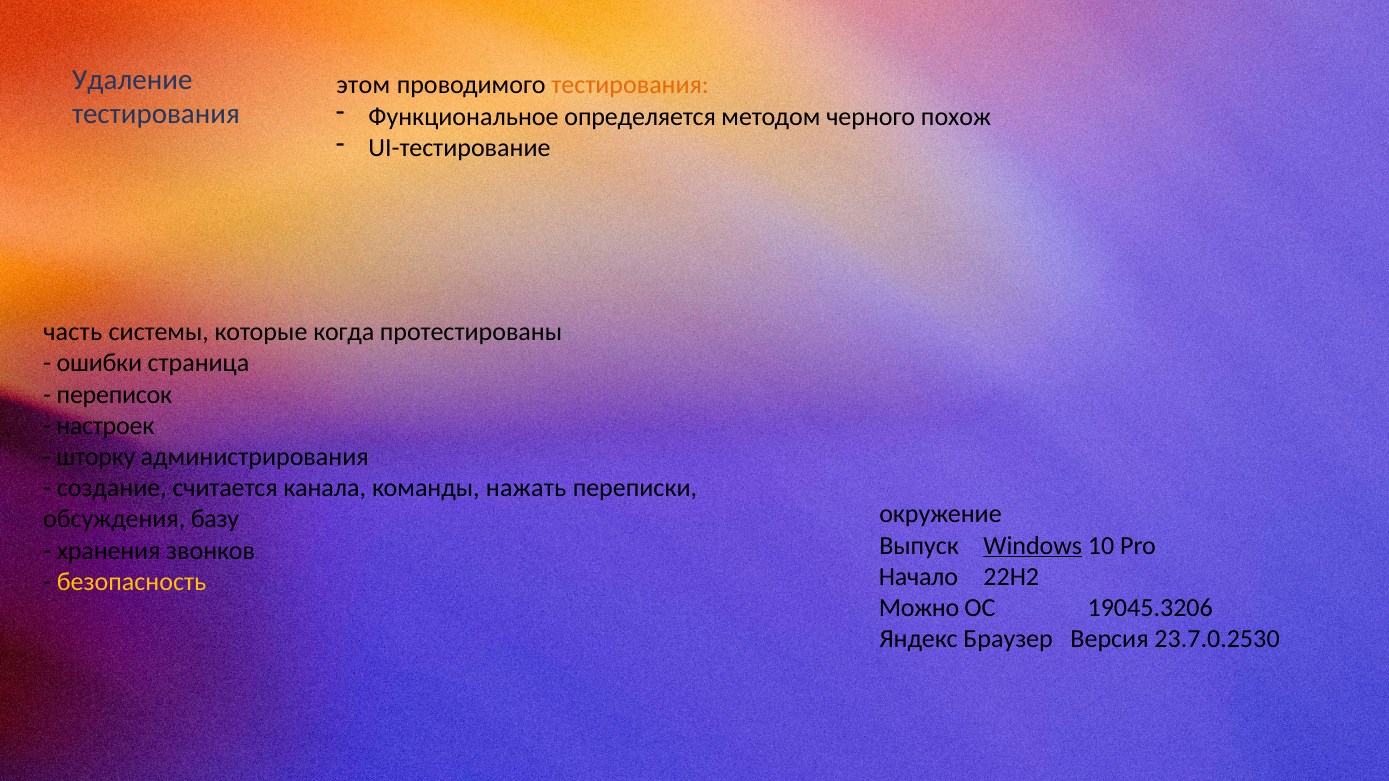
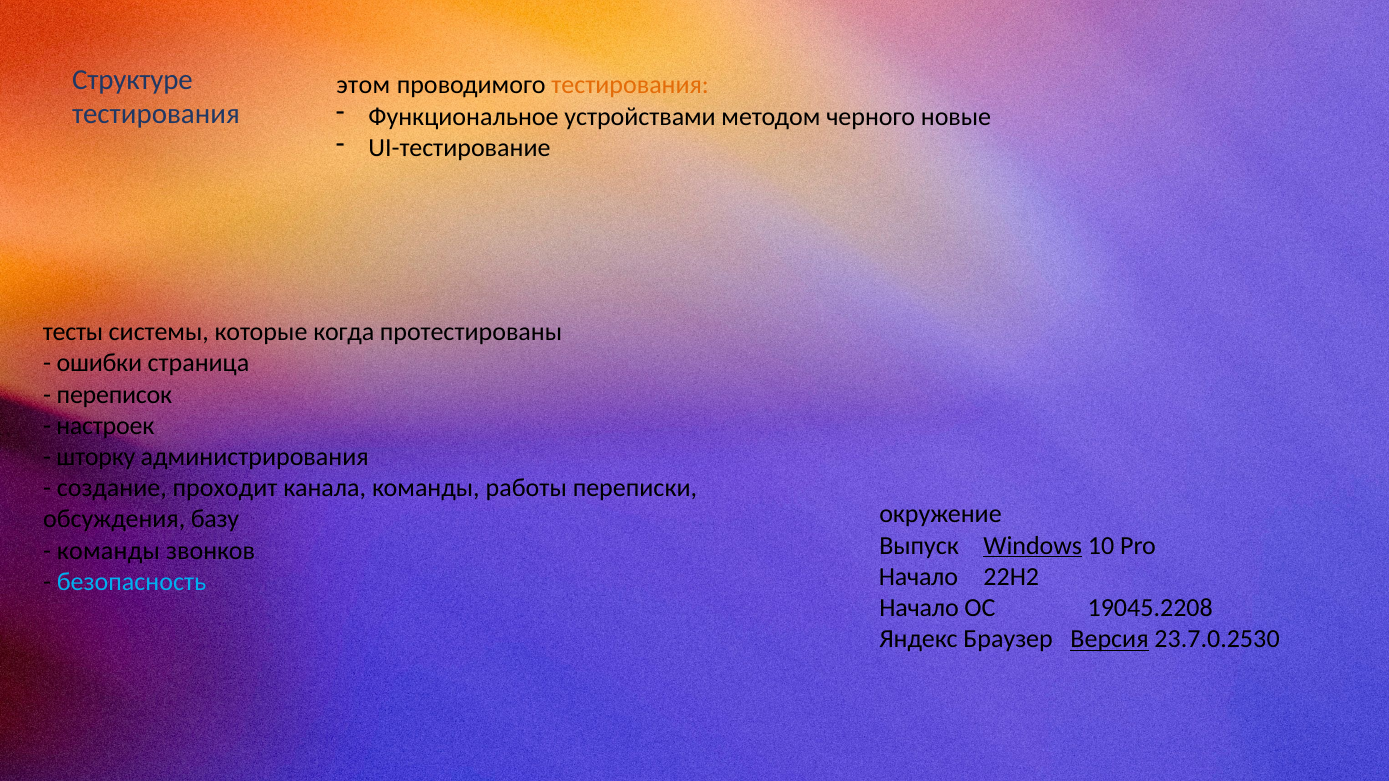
Удаление: Удаление -> Структуре
определяется: определяется -> устройствами
похож: похож -> новые
часть: часть -> тесты
считается: считается -> проходит
нажать: нажать -> работы
хранения at (109, 551): хранения -> команды
безопасность colour: yellow -> light blue
Можно at (919, 608): Можно -> Начало
19045.3206: 19045.3206 -> 19045.2208
Версия underline: none -> present
